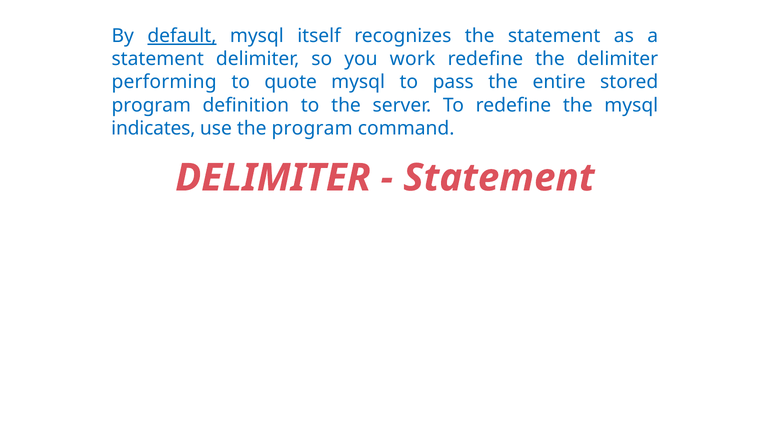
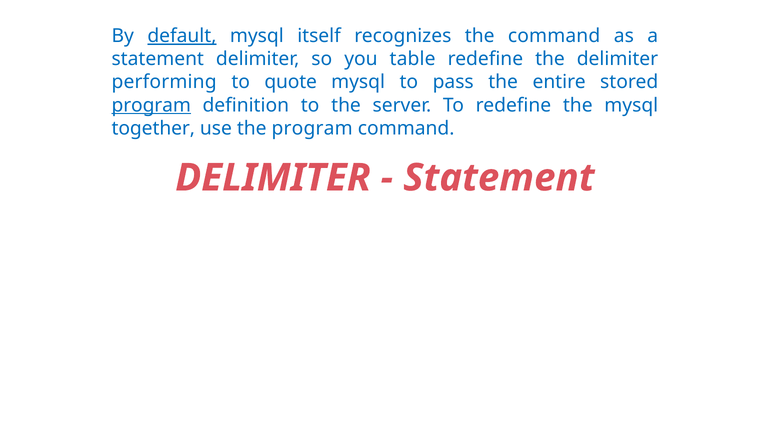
the statement: statement -> command
work: work -> table
program at (151, 105) underline: none -> present
indicates: indicates -> together
